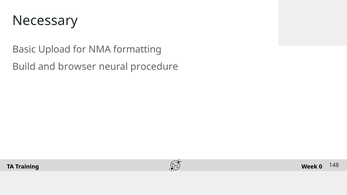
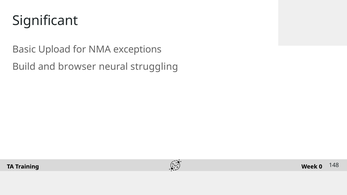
Necessary: Necessary -> Significant
formatting: formatting -> exceptions
procedure: procedure -> struggling
